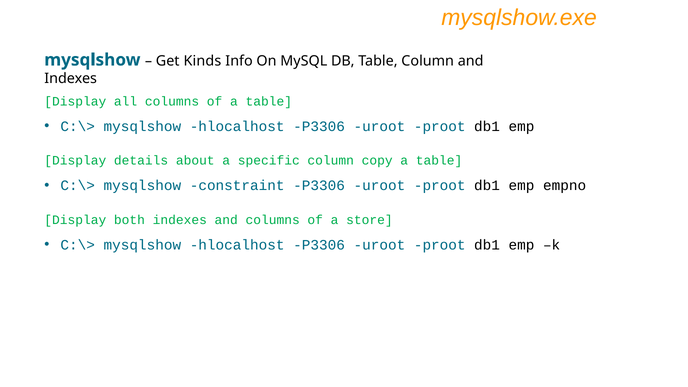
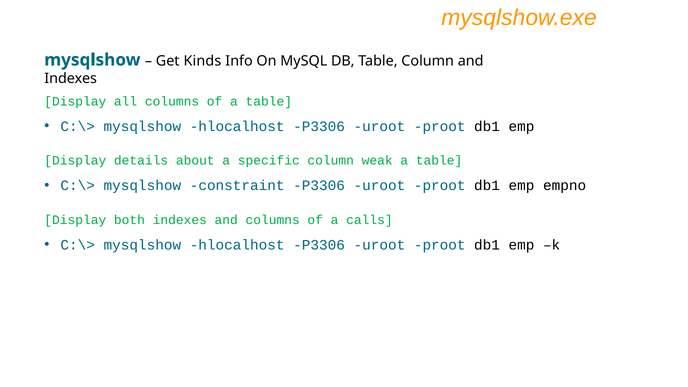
copy: copy -> weak
store: store -> calls
